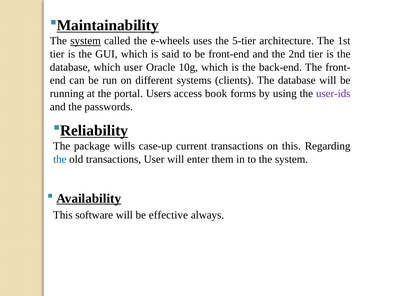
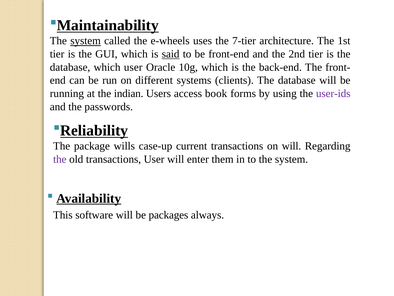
5-tier: 5-tier -> 7-tier
said underline: none -> present
portal: portal -> indian
on this: this -> will
the at (60, 159) colour: blue -> purple
effective: effective -> packages
